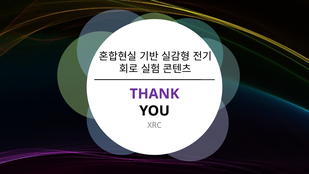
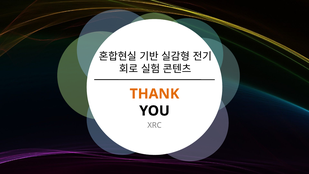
THANK colour: purple -> orange
